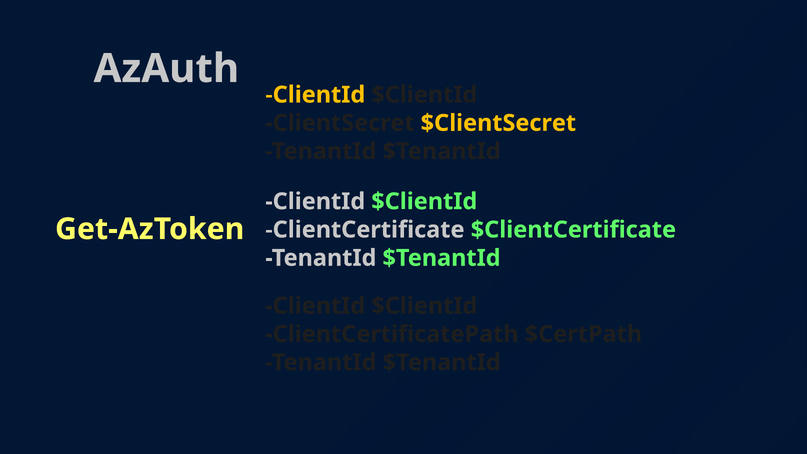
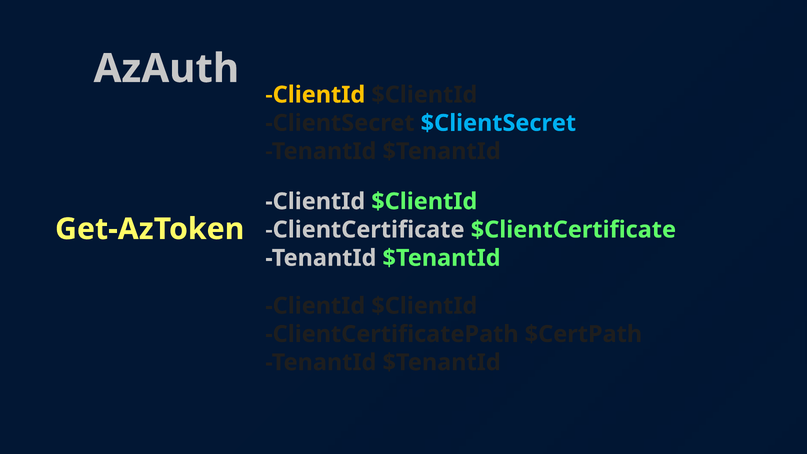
$ClientSecret colour: yellow -> light blue
